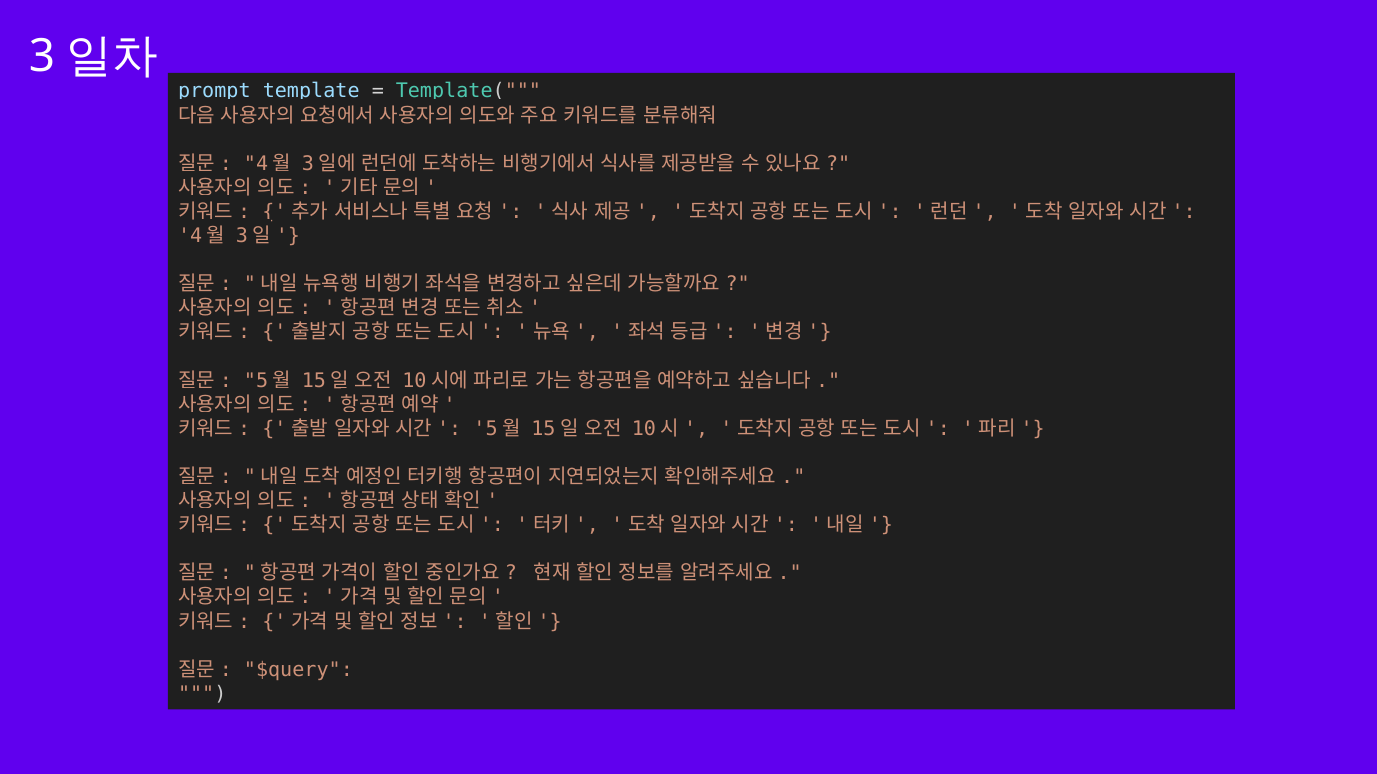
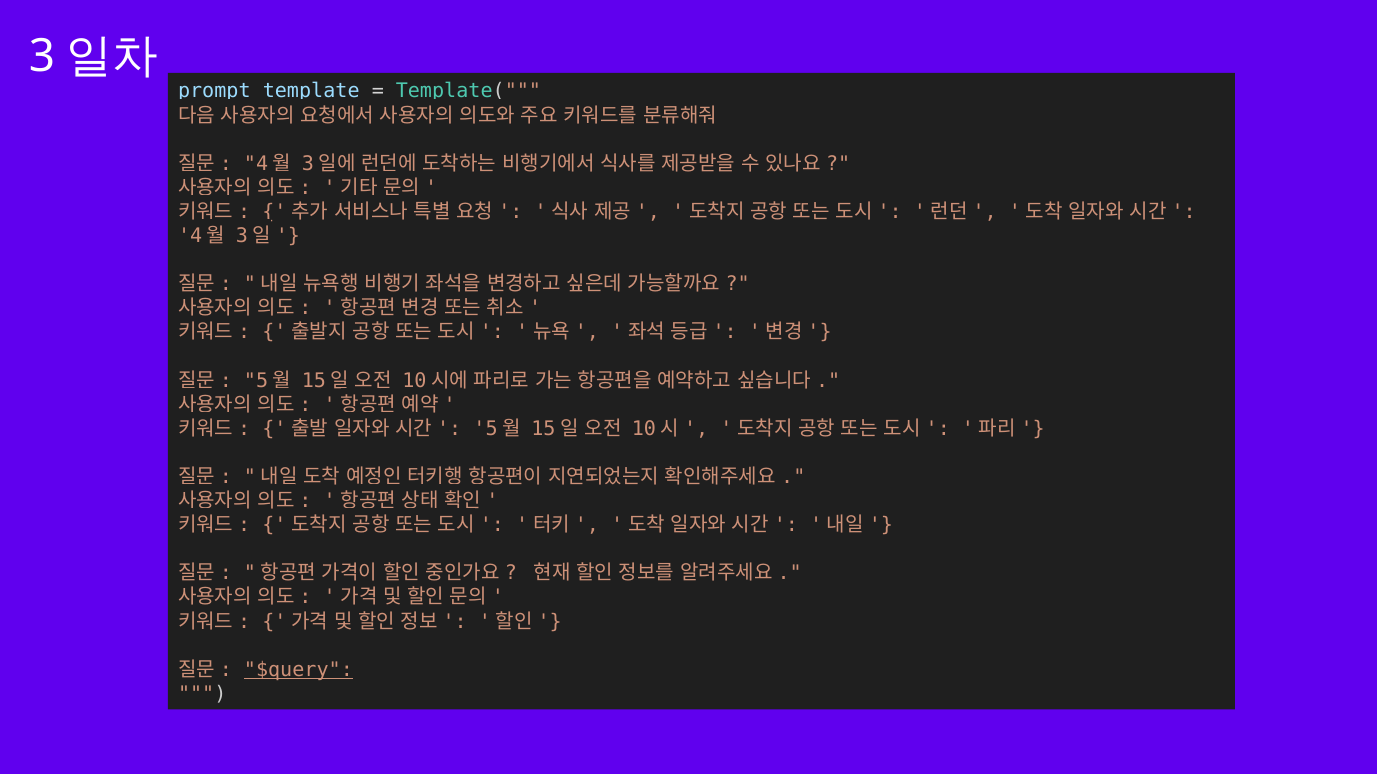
$query underline: none -> present
